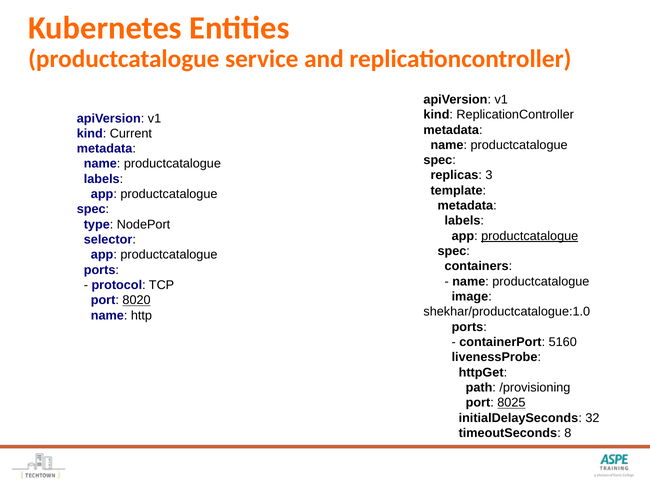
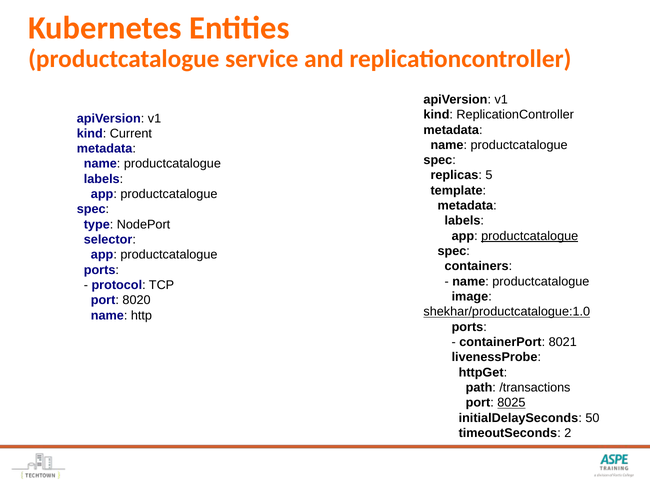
3: 3 -> 5
8020 underline: present -> none
shekhar/productcatalogue:1.0 underline: none -> present
5160: 5160 -> 8021
/provisioning: /provisioning -> /transactions
32: 32 -> 50
8: 8 -> 2
